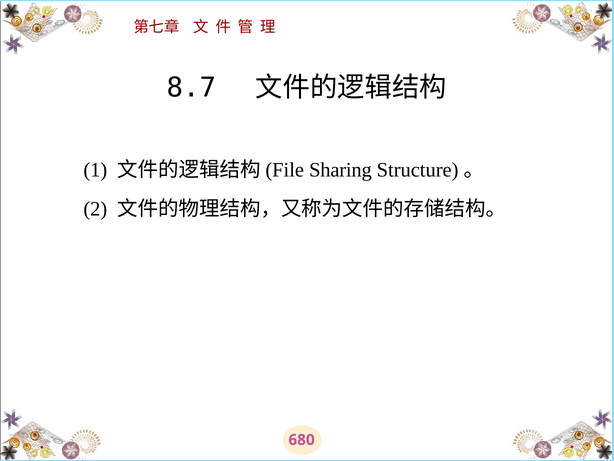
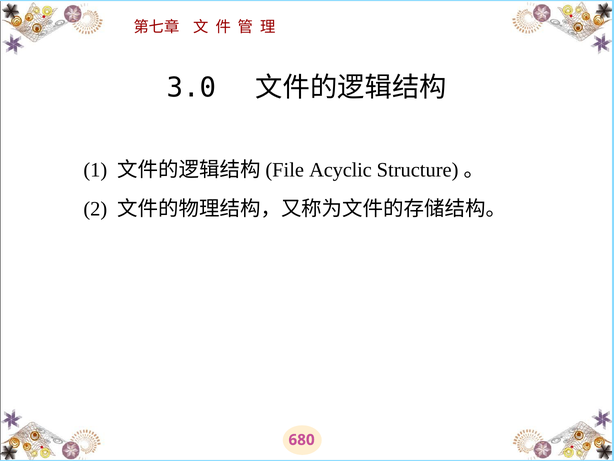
8.7: 8.7 -> 3.0
Sharing: Sharing -> Acyclic
